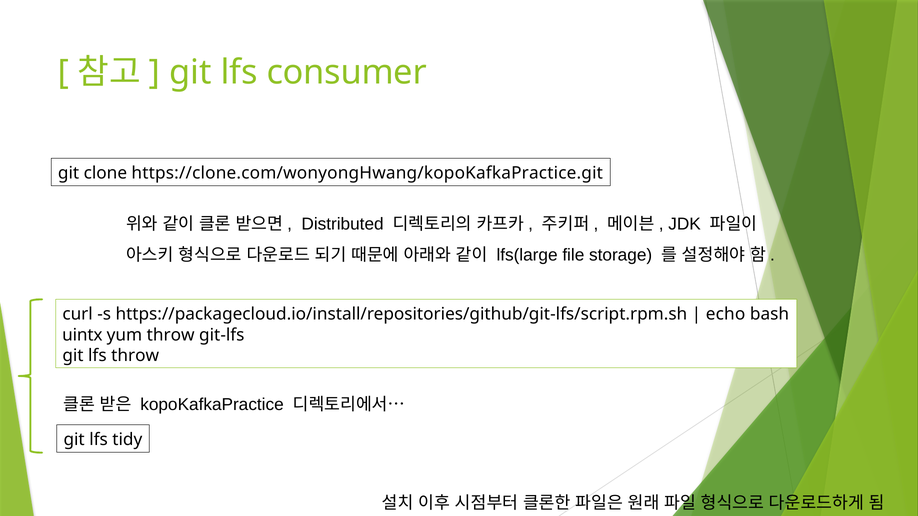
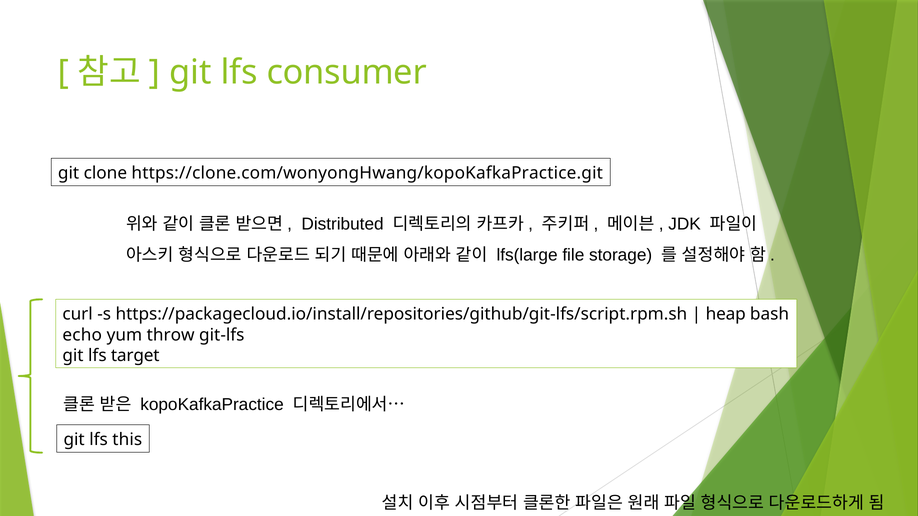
echo: echo -> heap
uintx: uintx -> echo
lfs throw: throw -> target
tidy: tidy -> this
